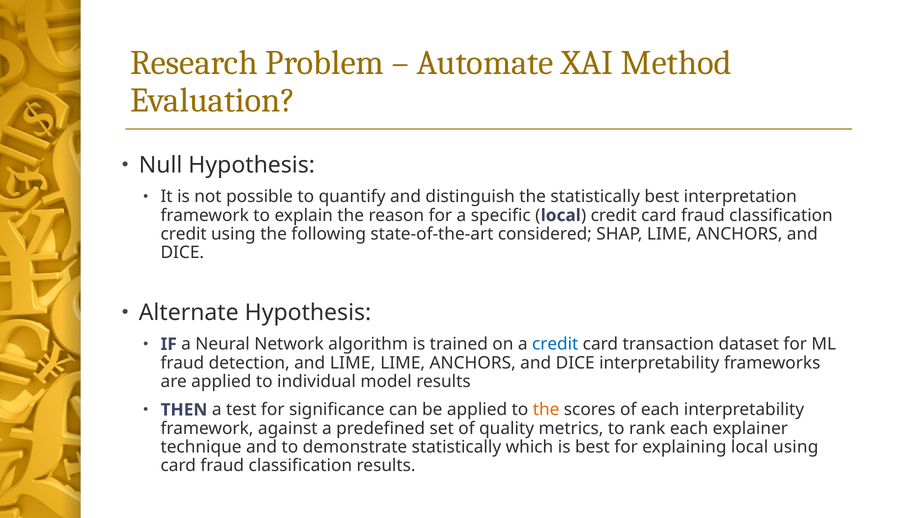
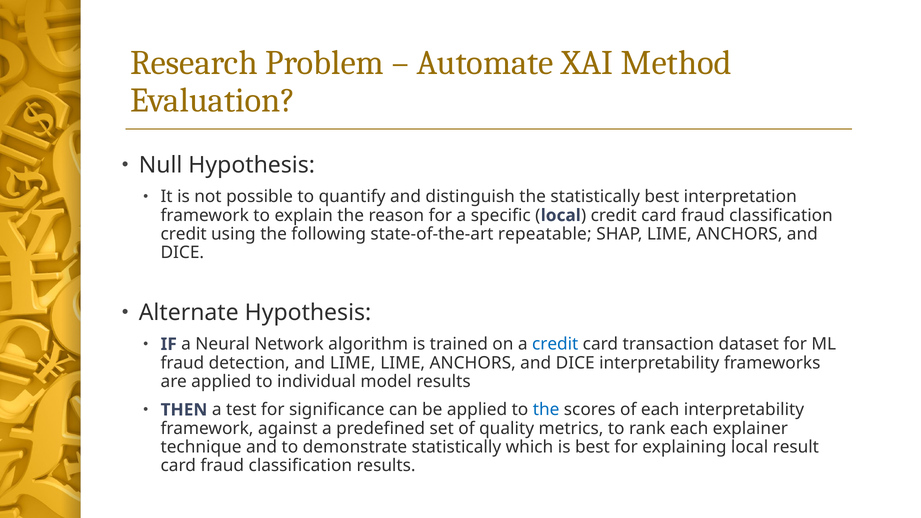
considered: considered -> repeatable
the at (546, 410) colour: orange -> blue
local using: using -> result
